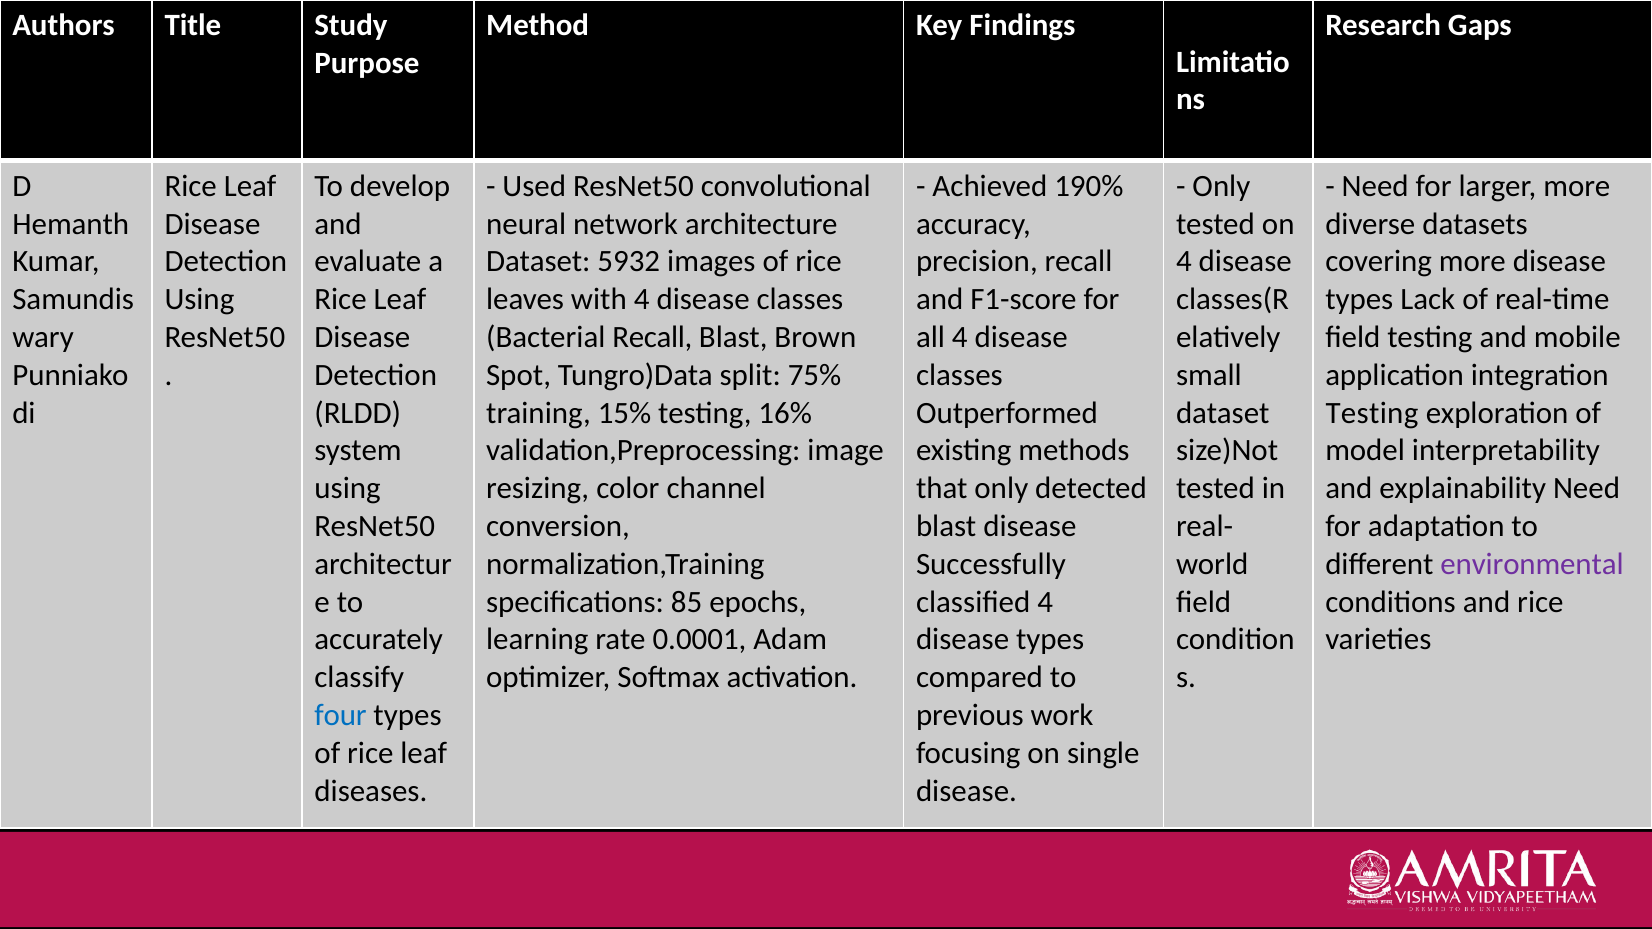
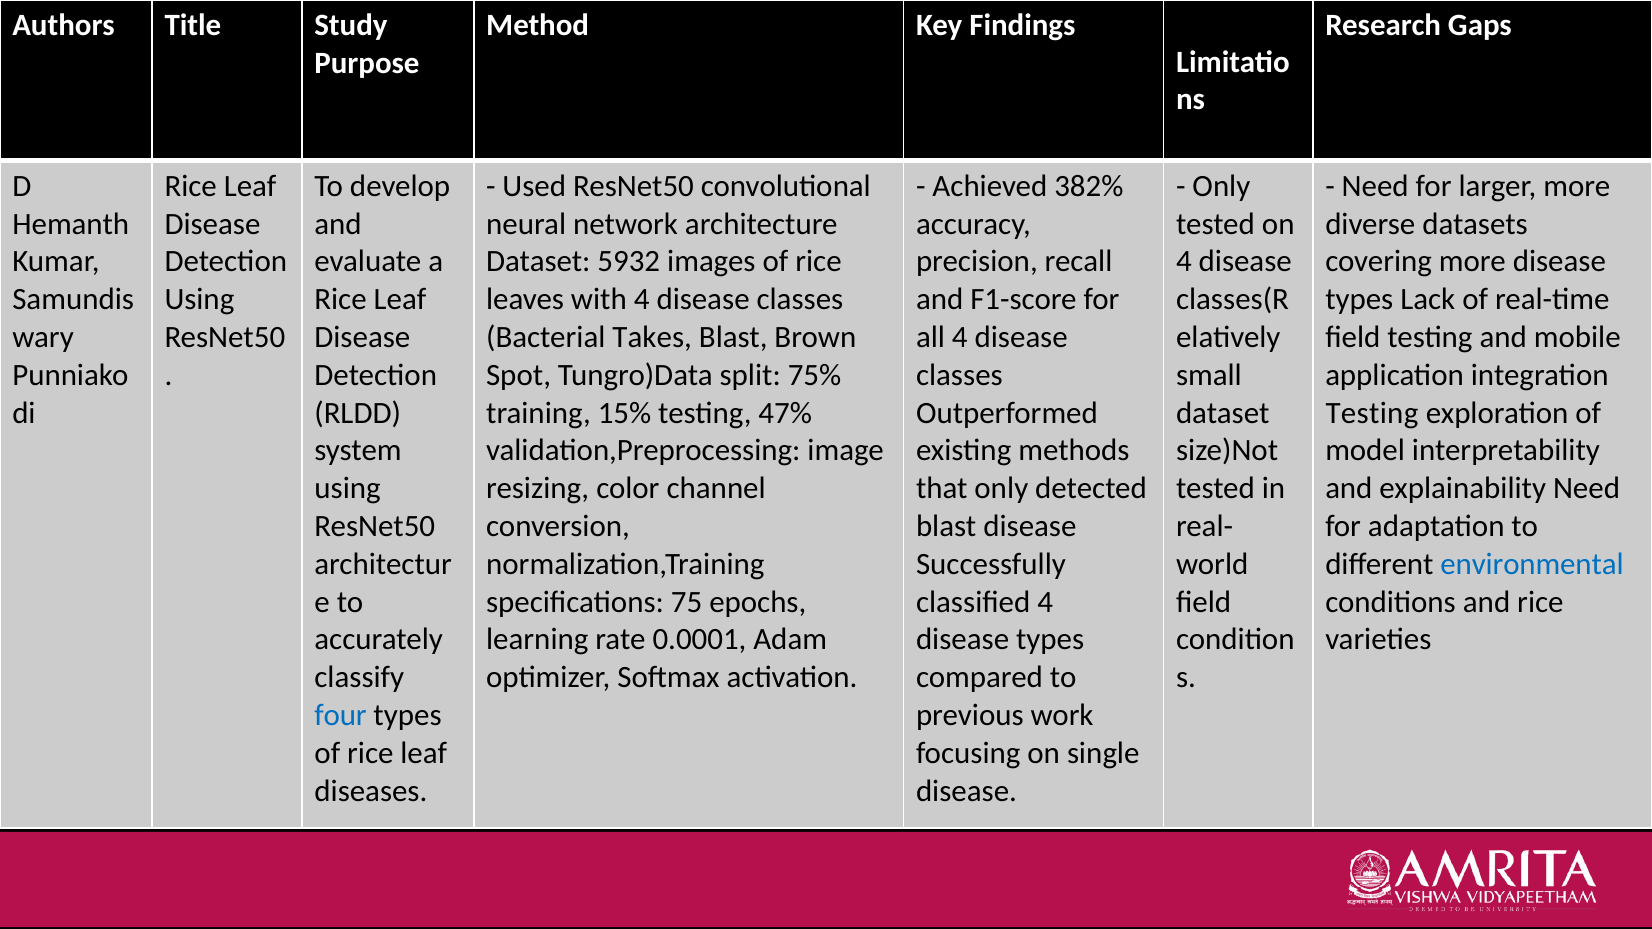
190%: 190% -> 382%
Bacterial Recall: Recall -> Takes
16%: 16% -> 47%
environmental colour: purple -> blue
85: 85 -> 75
